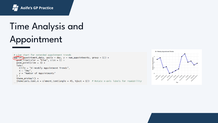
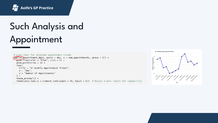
Time: Time -> Such
